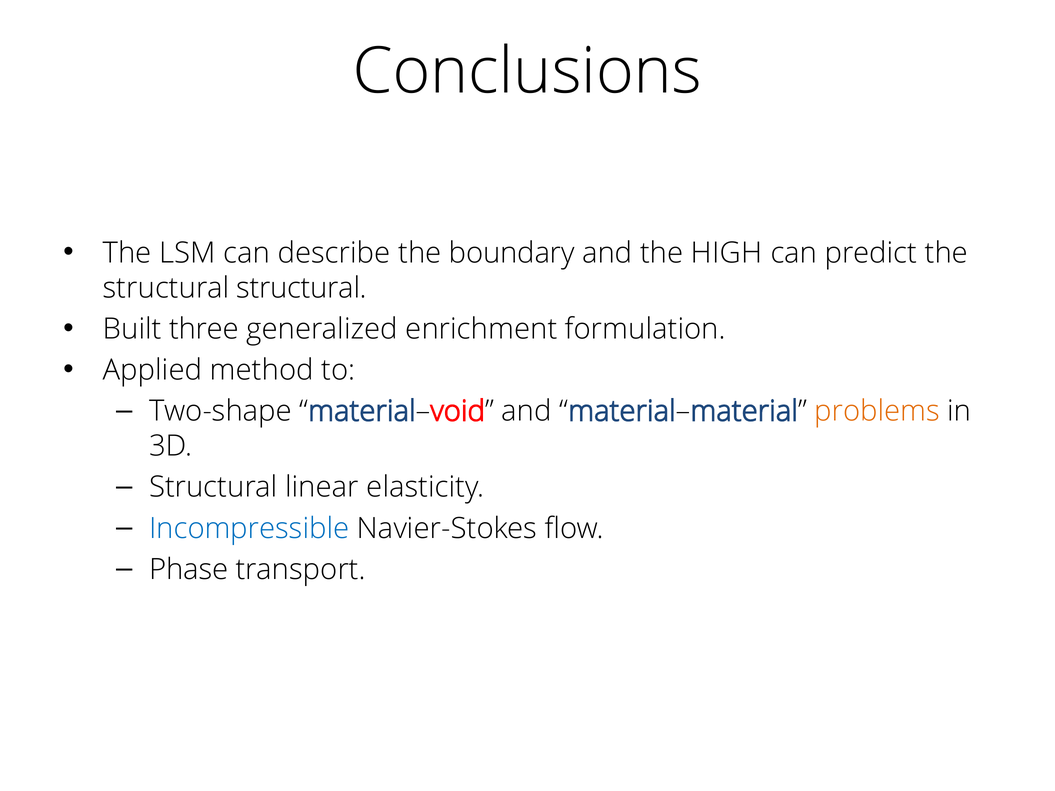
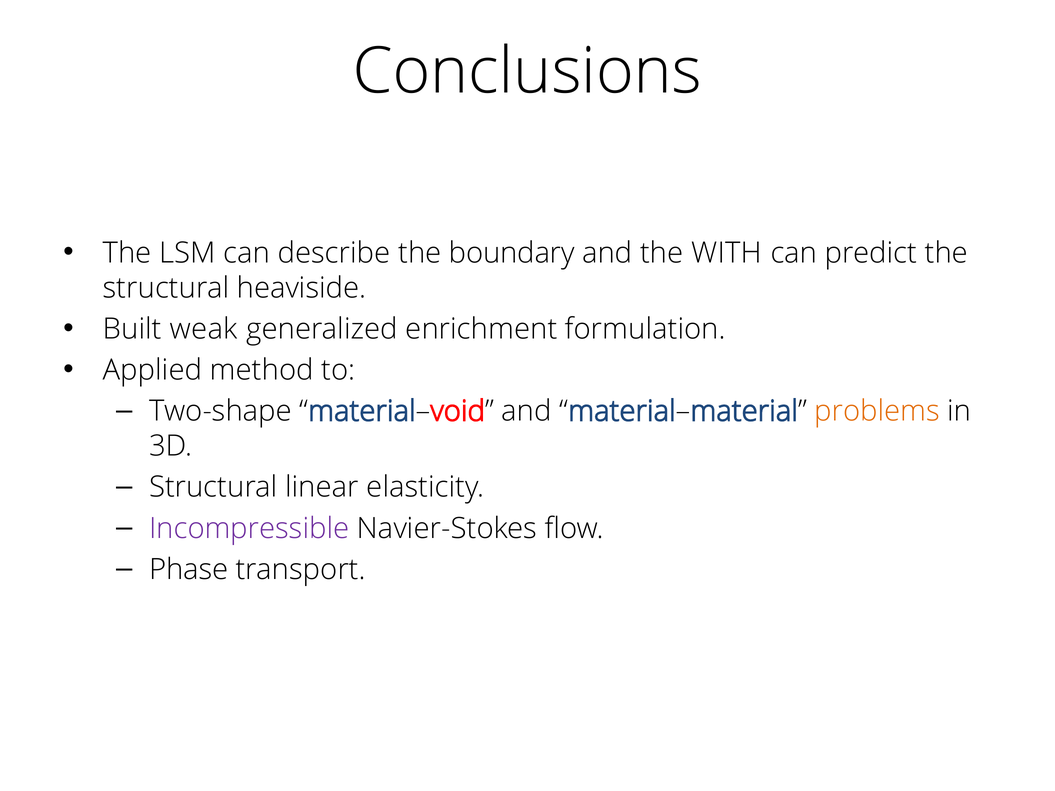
HIGH: HIGH -> WITH
structural structural: structural -> heaviside
three: three -> weak
Incompressible colour: blue -> purple
